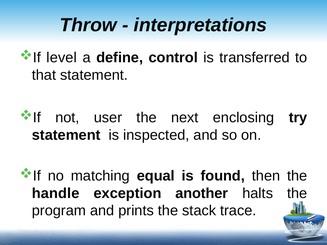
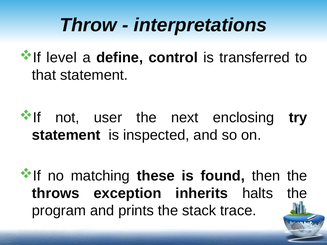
equal: equal -> these
handle: handle -> throws
another: another -> inherits
